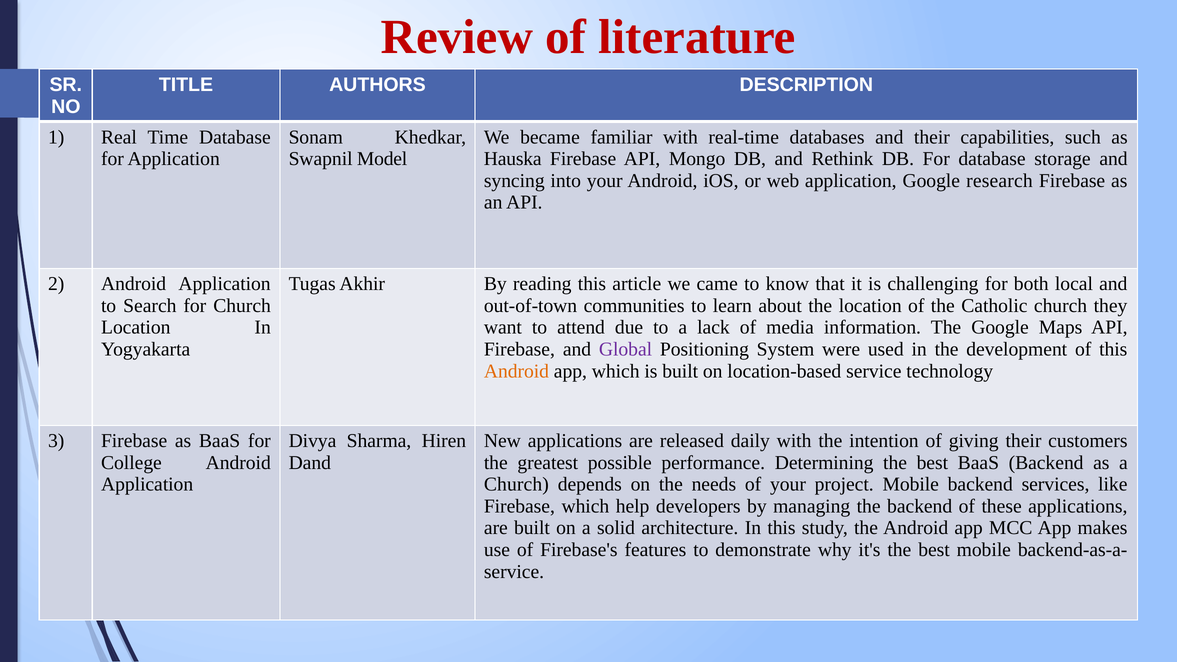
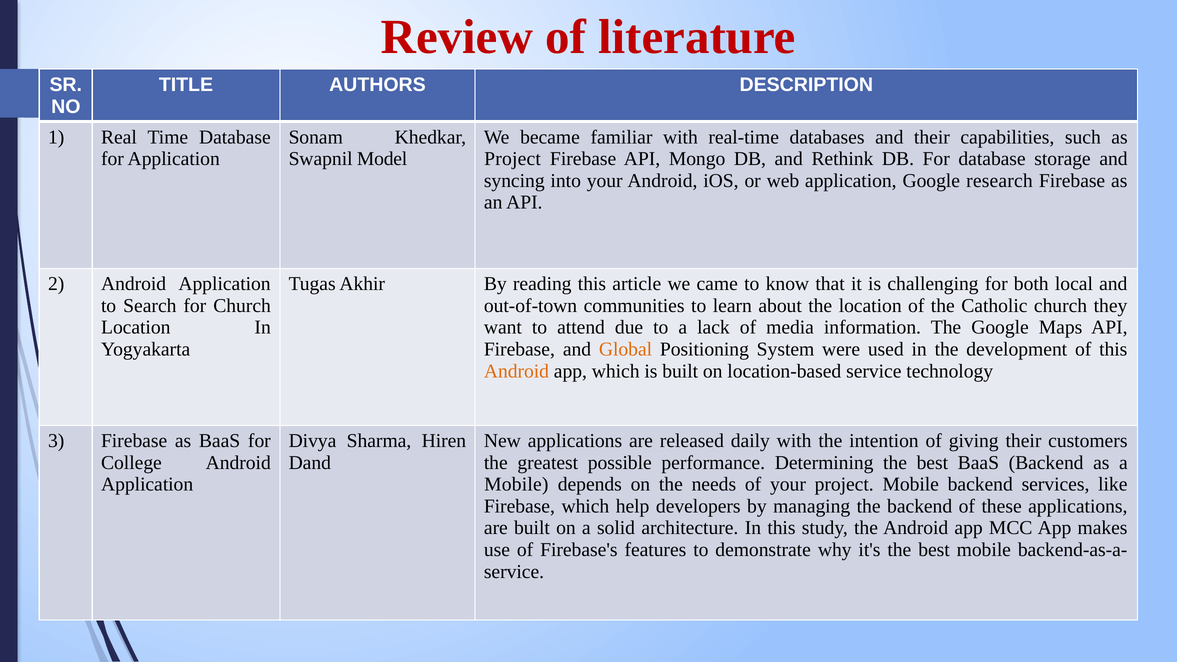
Hauska at (513, 159): Hauska -> Project
Global colour: purple -> orange
Church at (516, 484): Church -> Mobile
